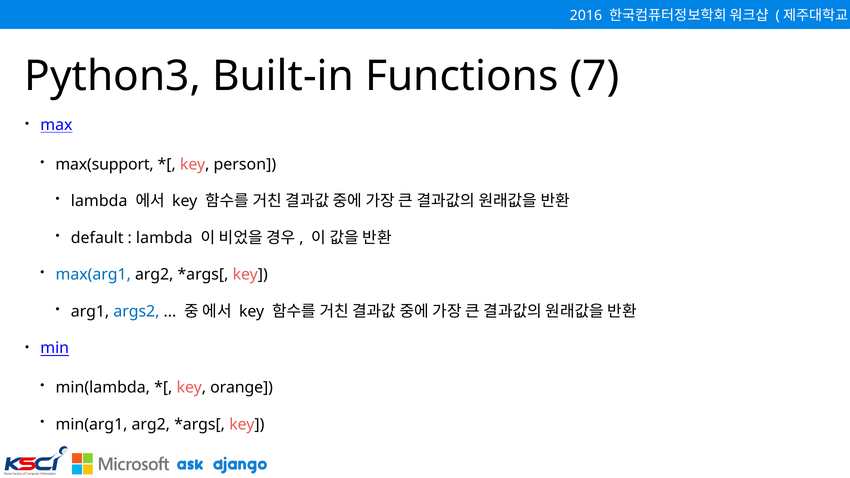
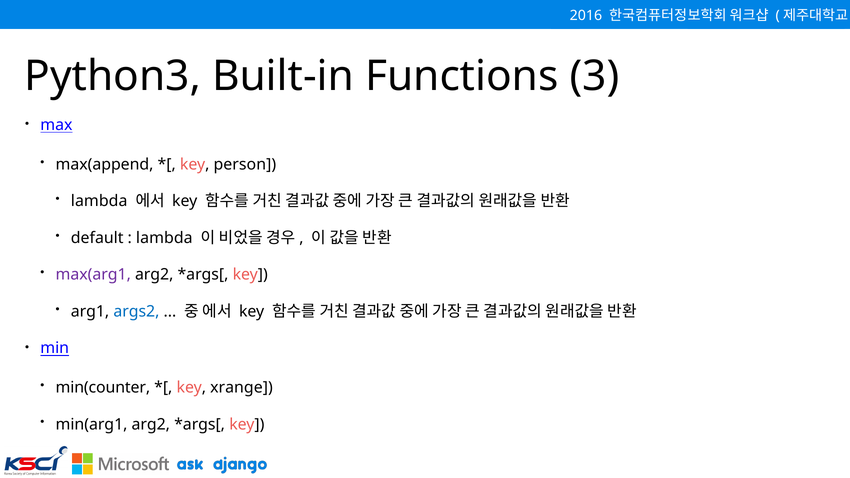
7: 7 -> 3
max(support: max(support -> max(append
max(arg1 colour: blue -> purple
min(lambda: min(lambda -> min(counter
orange: orange -> xrange
